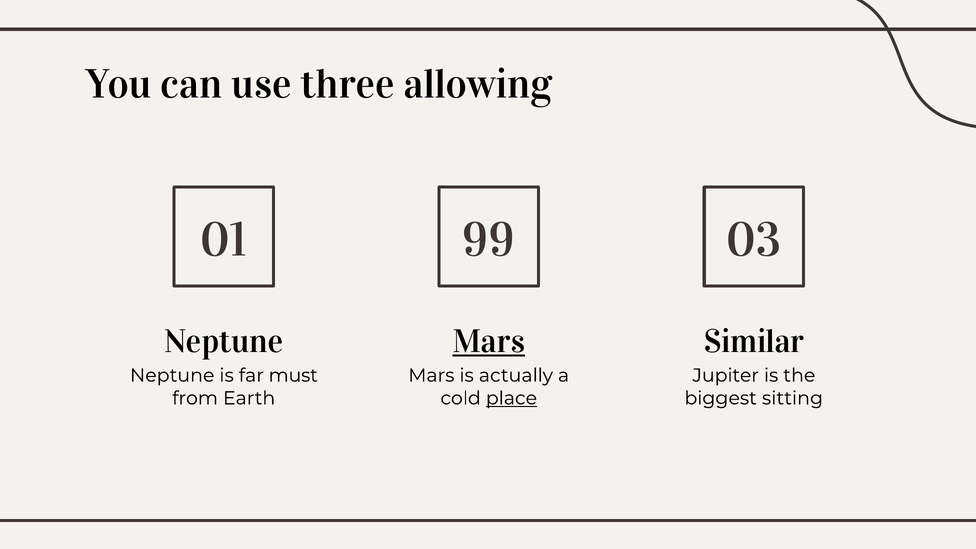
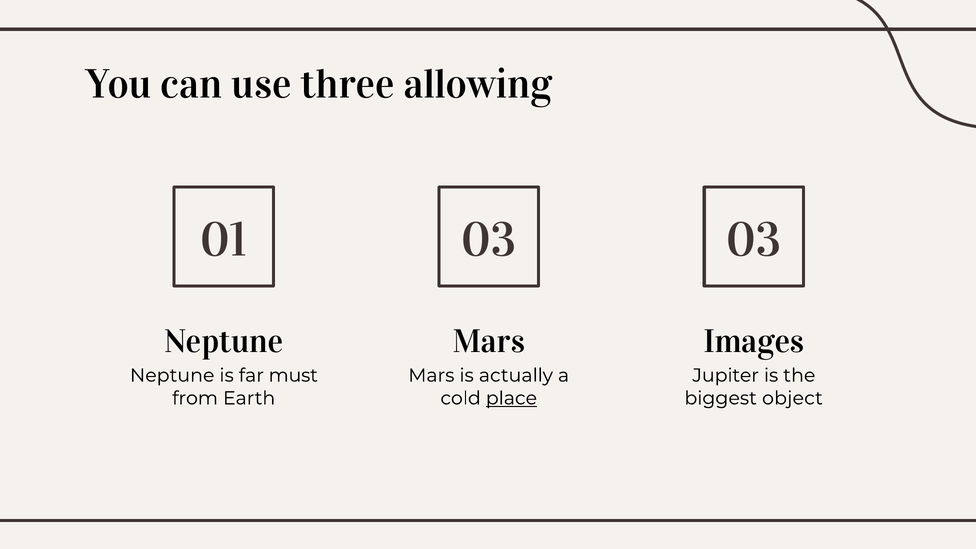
01 99: 99 -> 03
Mars at (489, 342) underline: present -> none
Similar: Similar -> Images
sitting: sitting -> object
